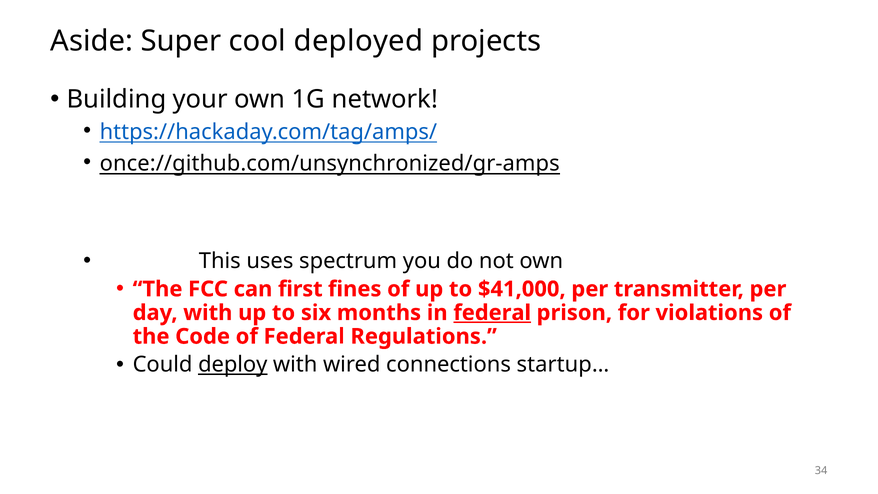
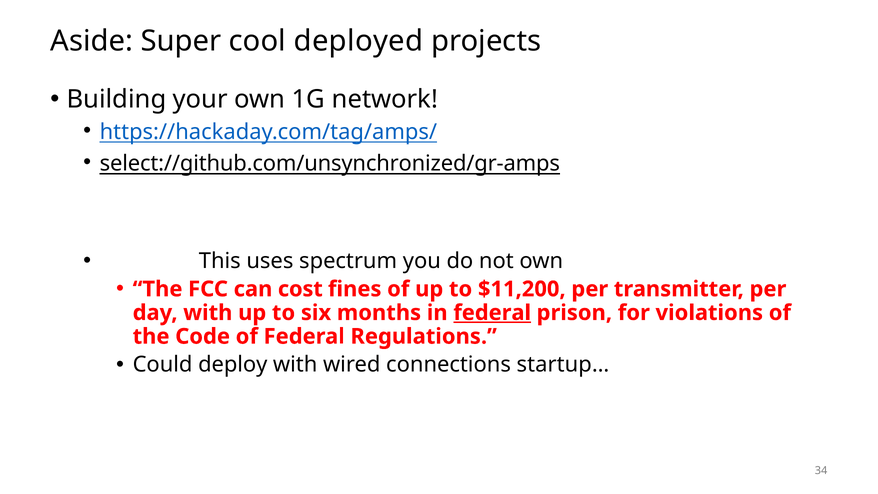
once://github.com/unsynchronized/gr-amps: once://github.com/unsynchronized/gr-amps -> select://github.com/unsynchronized/gr-amps
first: first -> cost
$41,000: $41,000 -> $11,200
deploy underline: present -> none
